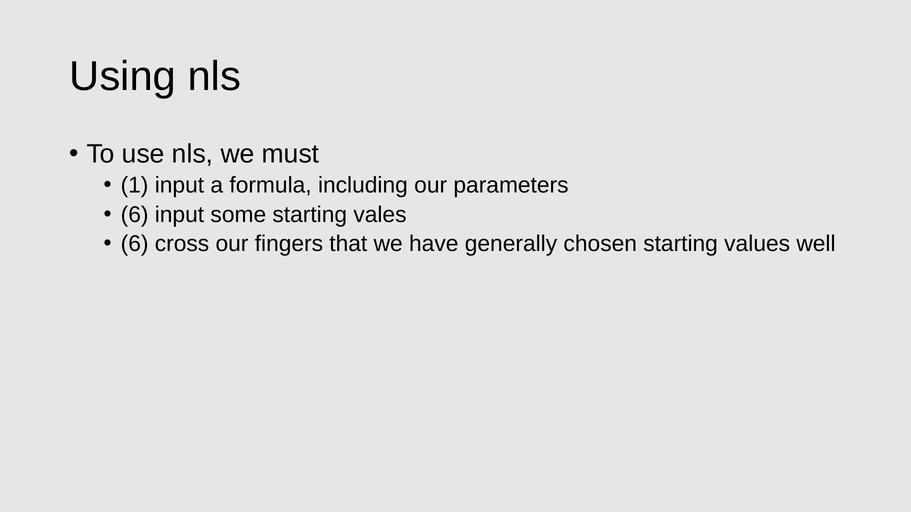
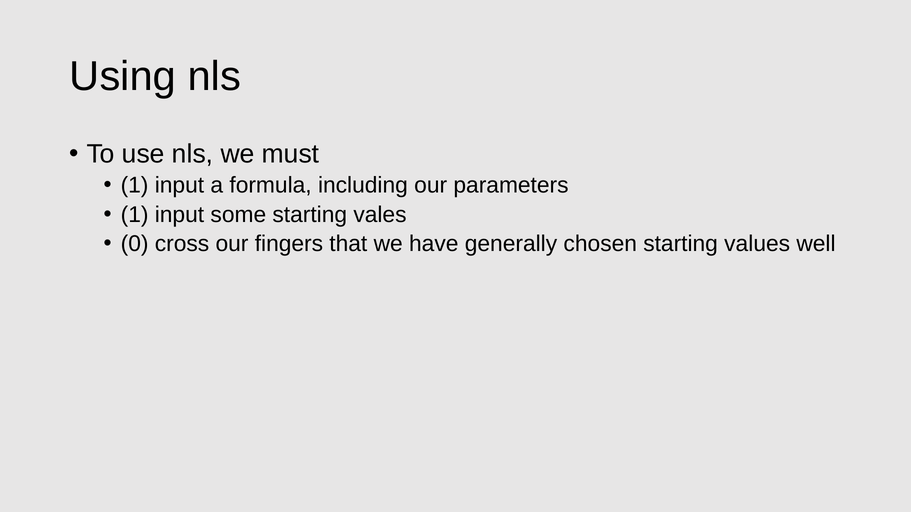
6 at (135, 215): 6 -> 1
6 at (135, 244): 6 -> 0
